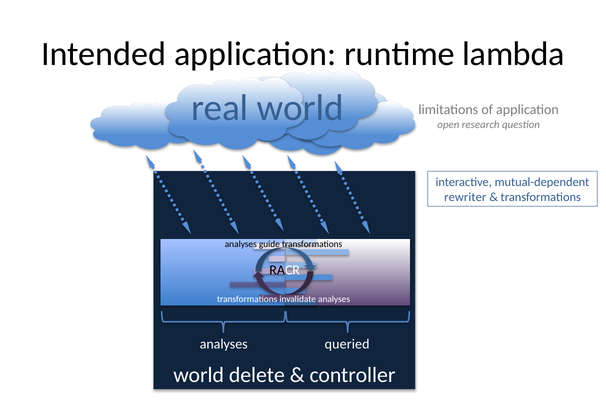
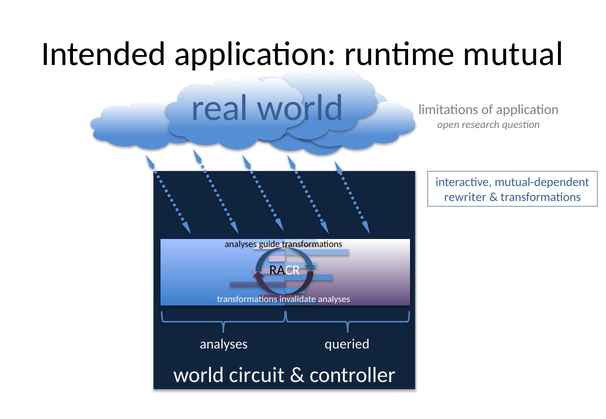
lambda: lambda -> mutual
delete: delete -> circuit
